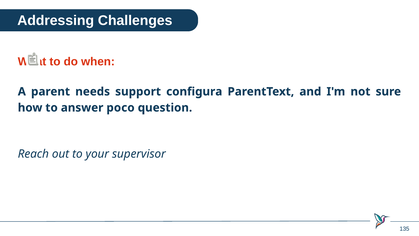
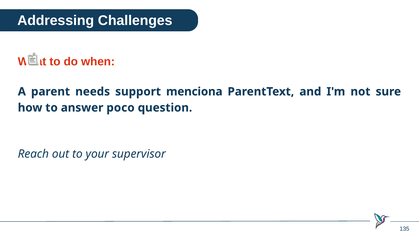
configura: configura -> menciona
